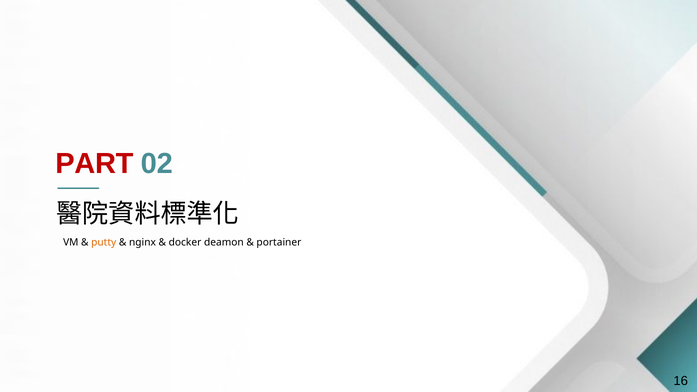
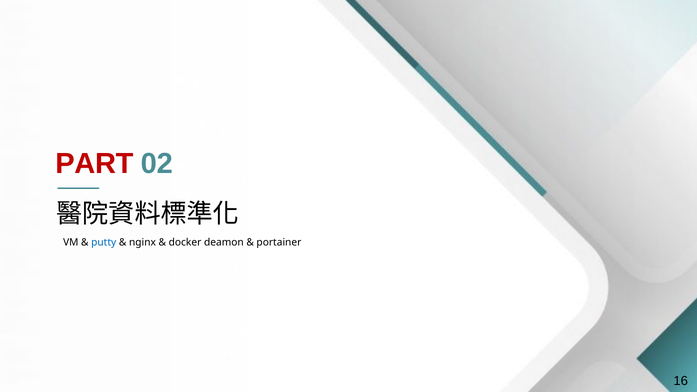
putty colour: orange -> blue
